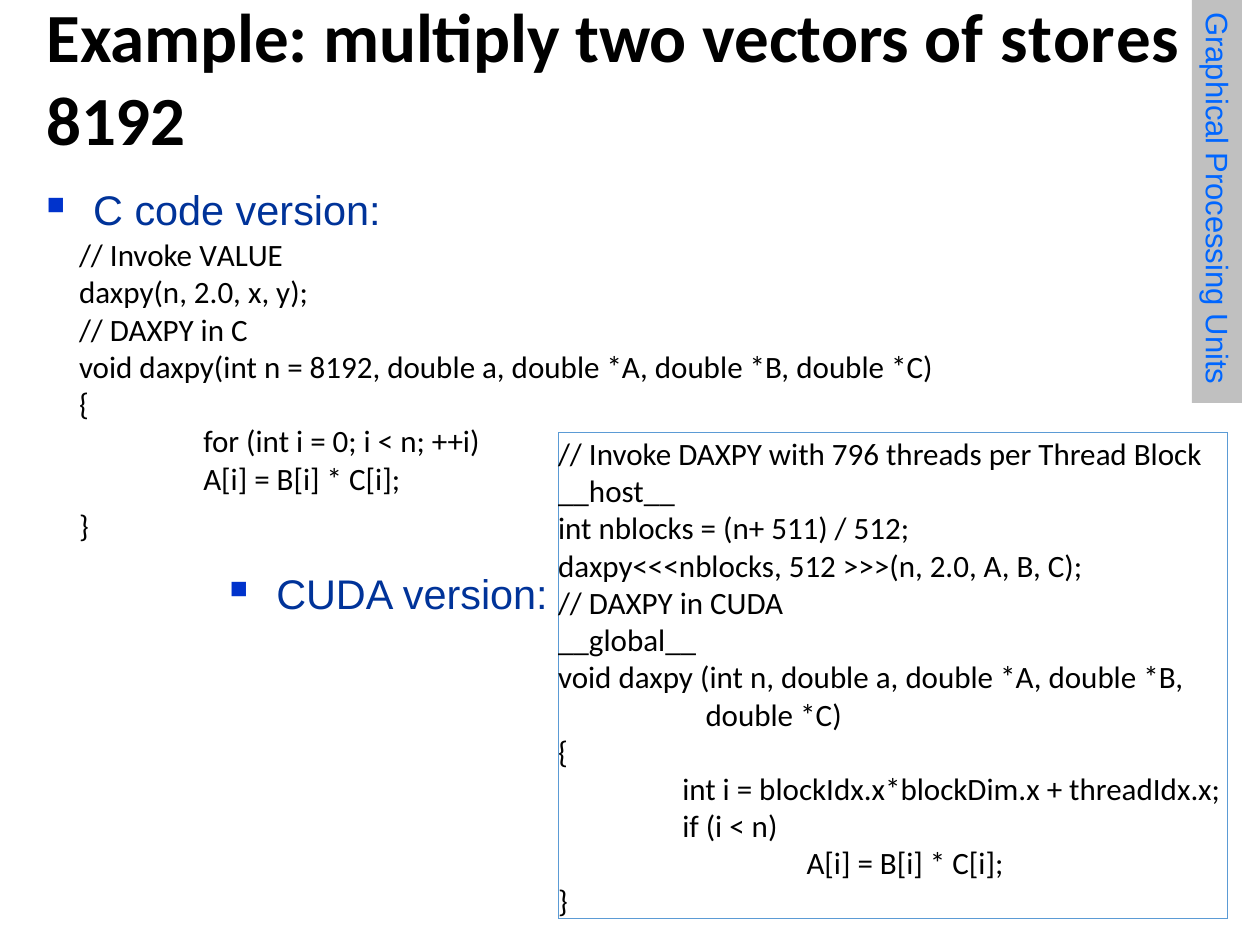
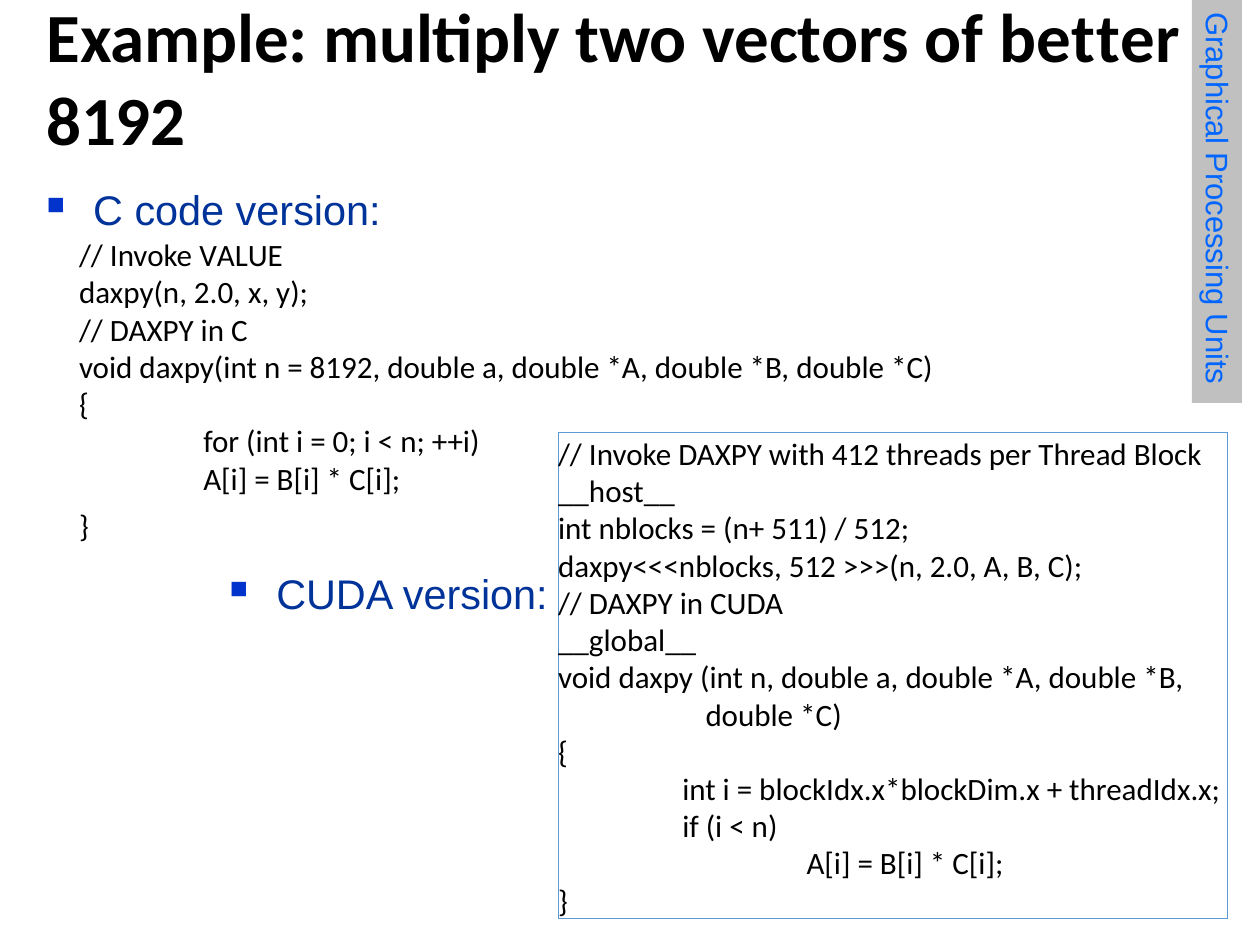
stores: stores -> better
796: 796 -> 412
